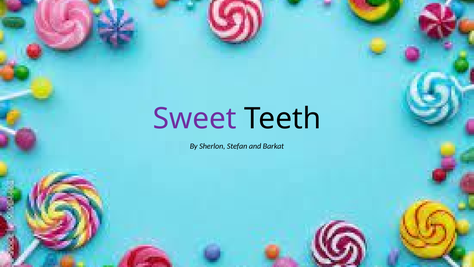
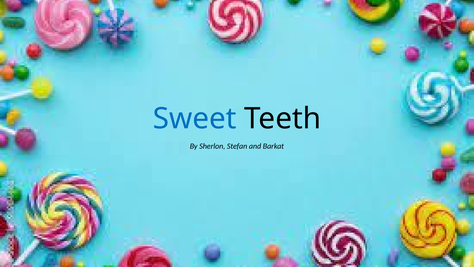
Sweet colour: purple -> blue
